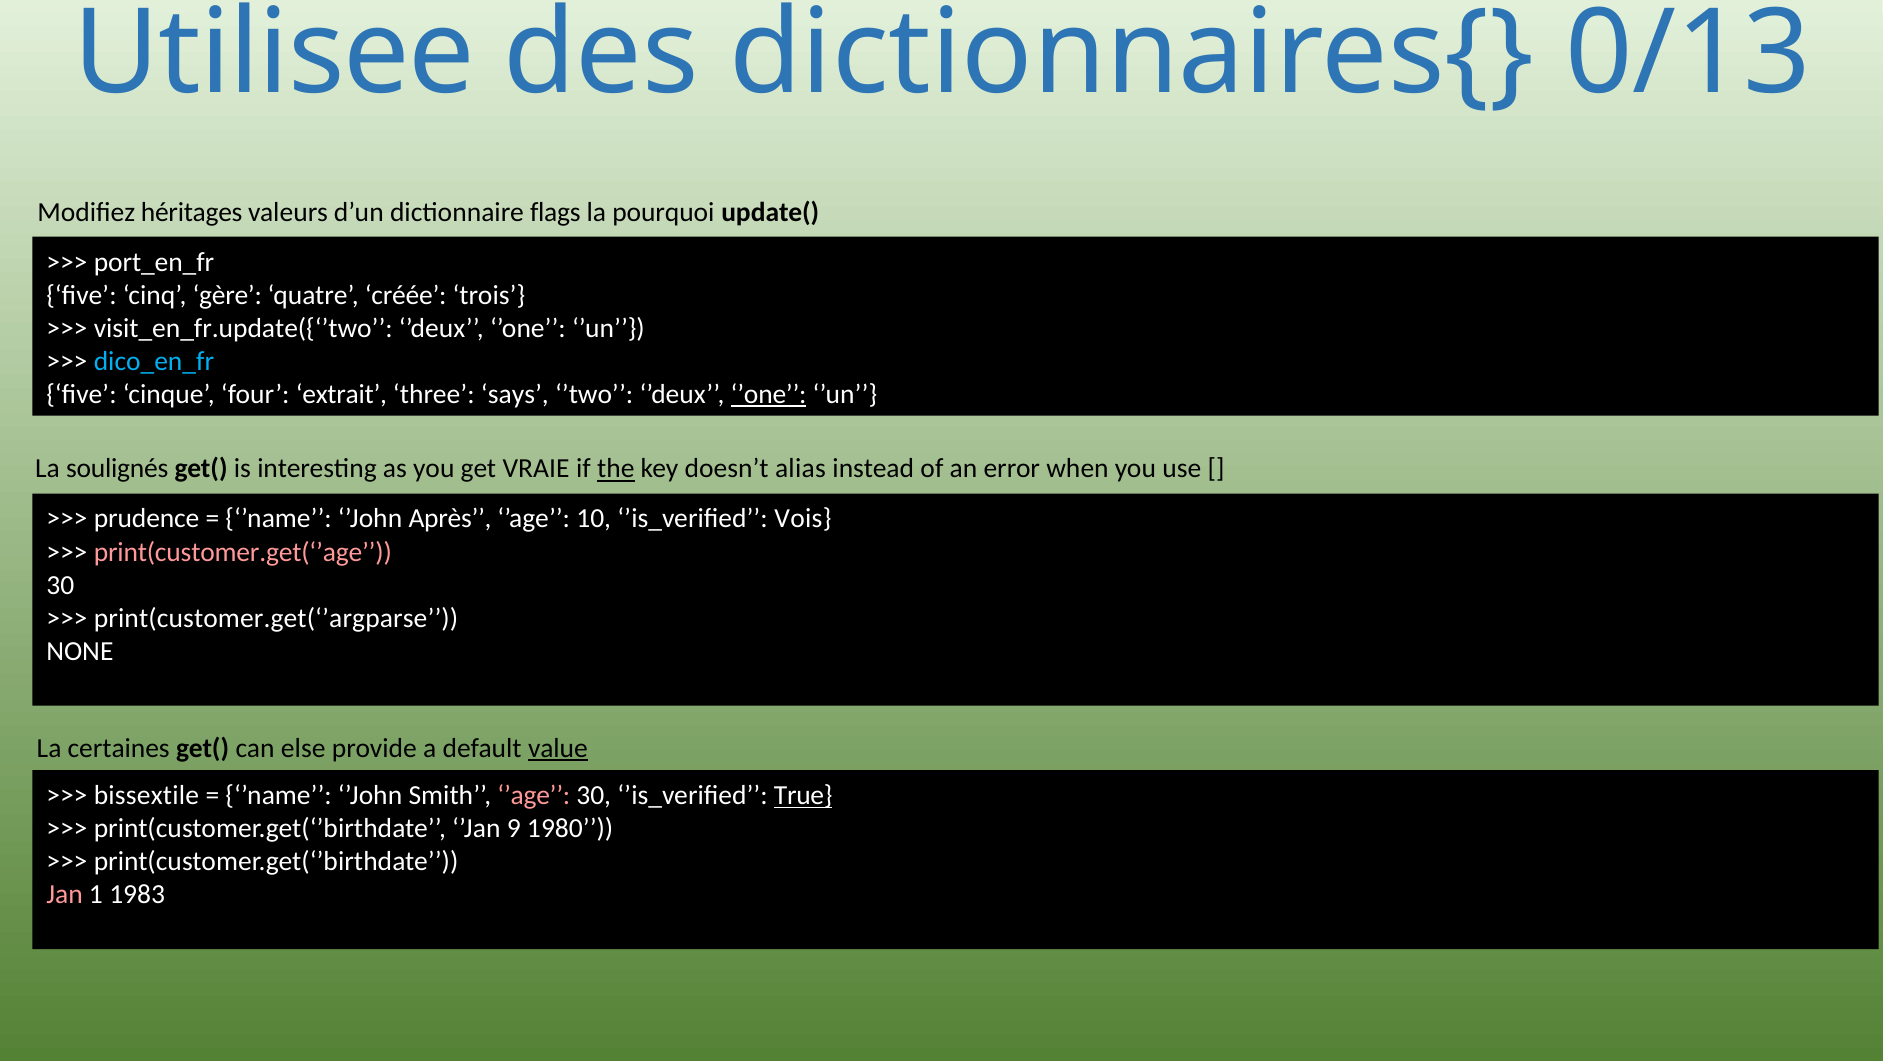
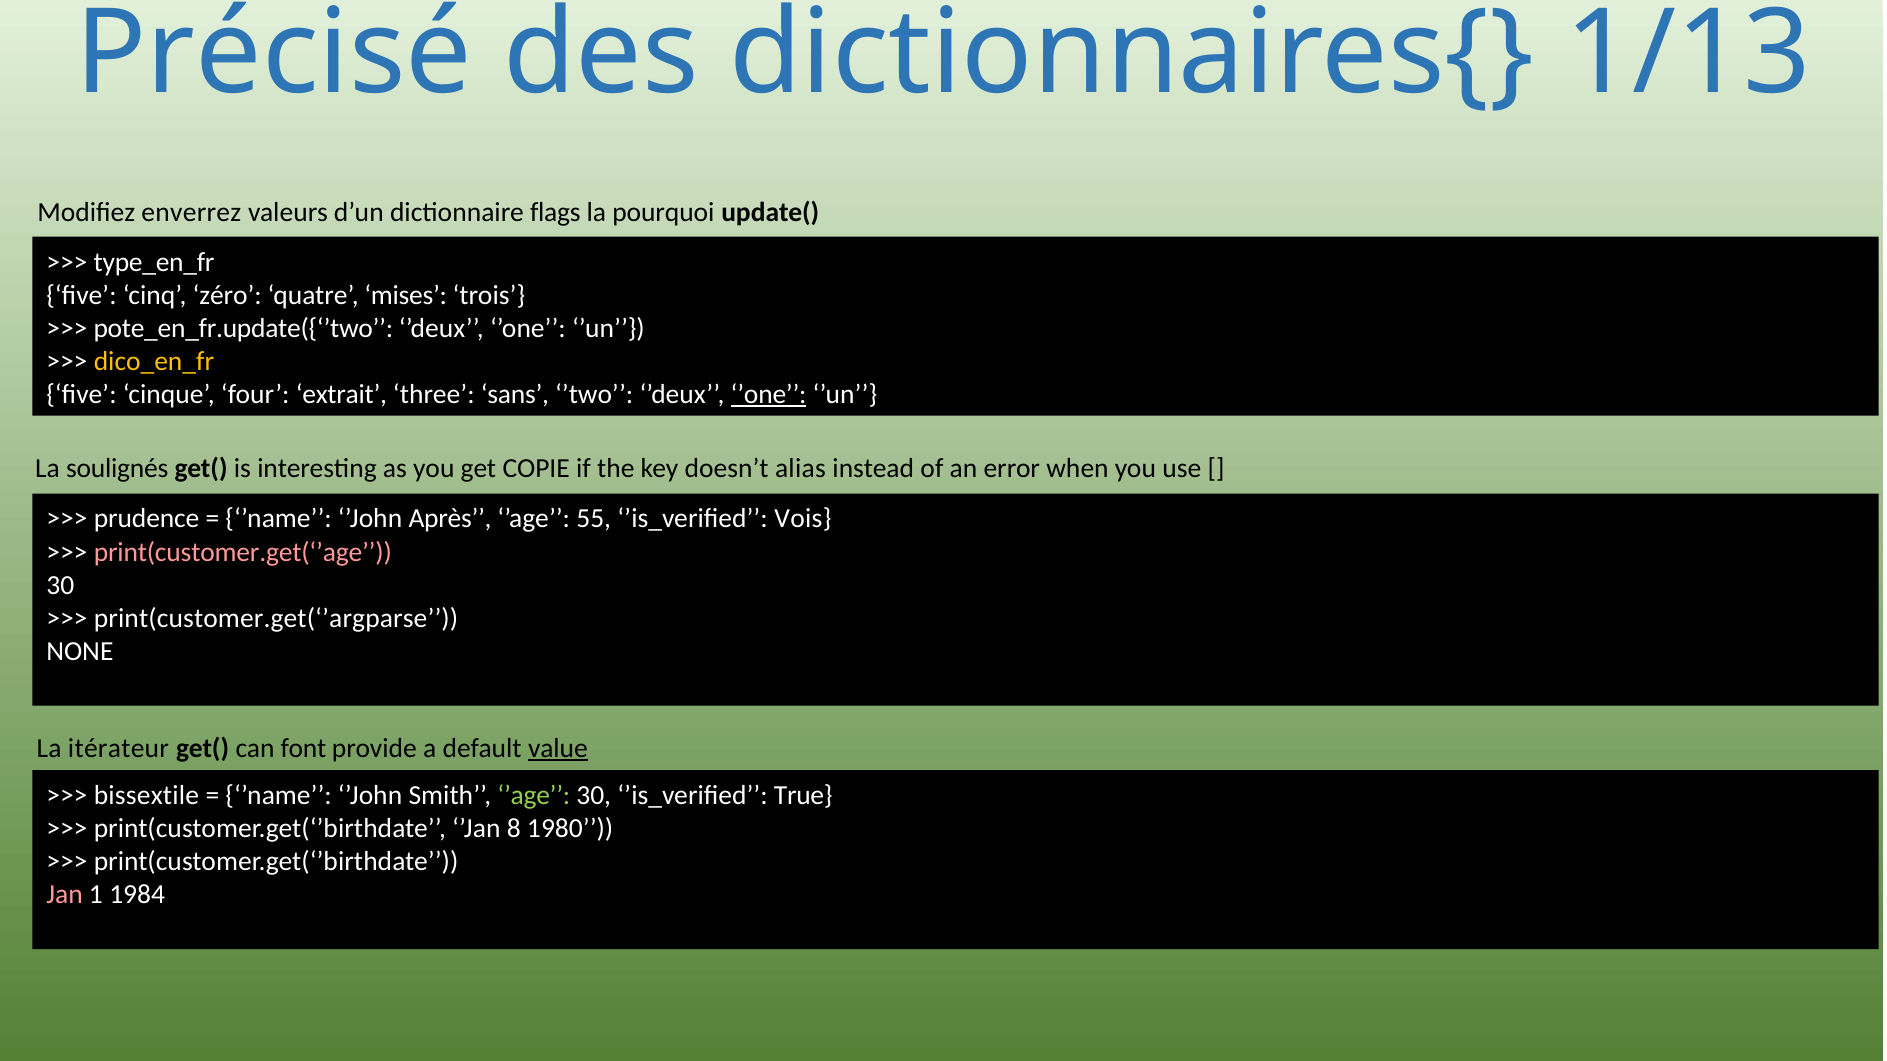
Utilisee: Utilisee -> Précisé
0/13: 0/13 -> 1/13
héritages: héritages -> enverrez
port_en_fr: port_en_fr -> type_en_fr
gère: gère -> zéro
créée: créée -> mises
visit_en_fr.update({‘’two: visit_en_fr.update({‘’two -> pote_en_fr.update({‘’two
dico_en_fr colour: light blue -> yellow
says: says -> sans
VRAIE: VRAIE -> COPIE
the underline: present -> none
10: 10 -> 55
certaines: certaines -> itérateur
else: else -> font
’age at (534, 796) colour: pink -> light green
True underline: present -> none
9: 9 -> 8
1983: 1983 -> 1984
